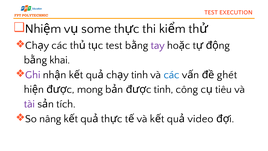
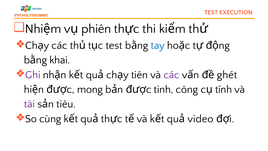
some: some -> phiên
tay colour: purple -> blue
tinh at (140, 75): tinh -> tiên
các at (172, 75) colour: blue -> purple
tiêu: tiêu -> tính
tích: tích -> tiêu
nâng: nâng -> cùng
